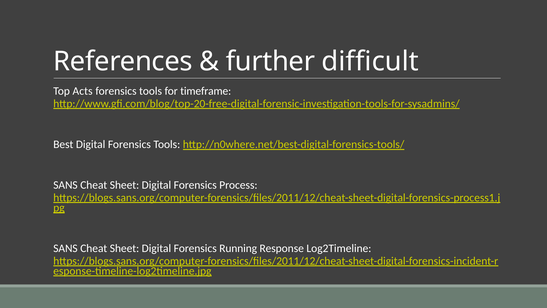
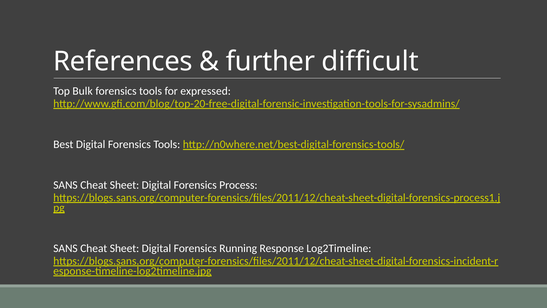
Acts: Acts -> Bulk
timeframe: timeframe -> expressed
